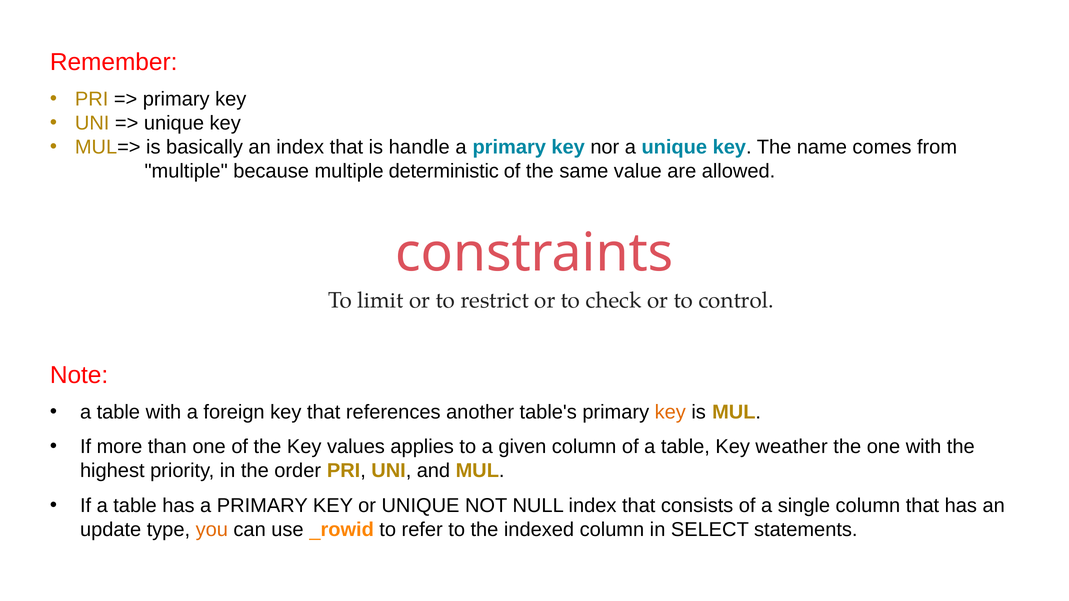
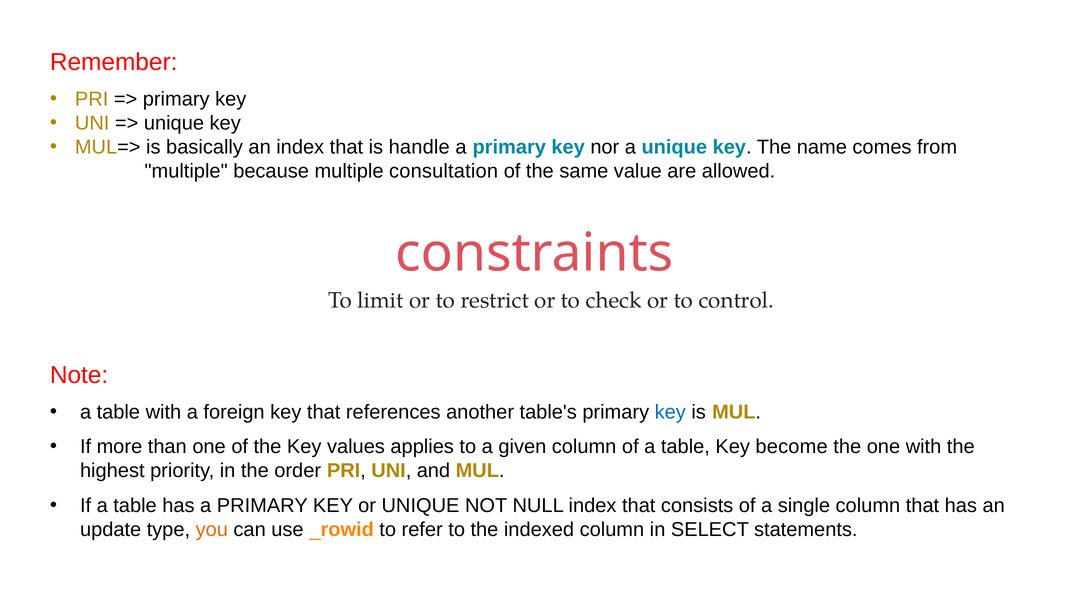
deterministic: deterministic -> consultation
key at (670, 412) colour: orange -> blue
weather: weather -> become
